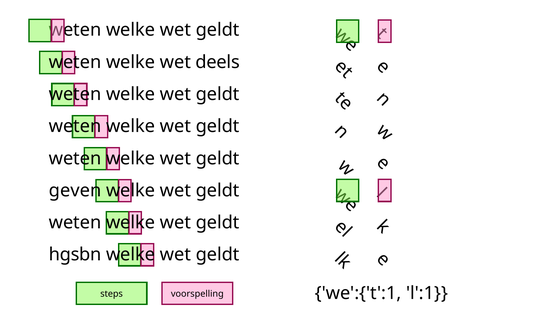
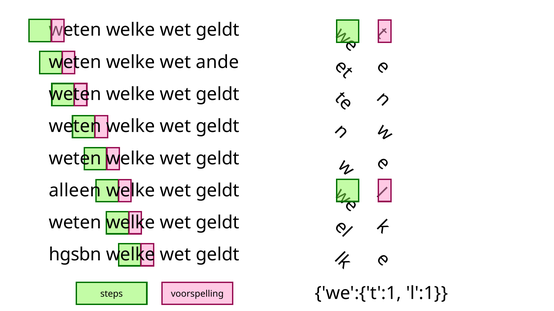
deels: deels -> ande
geven: geven -> alleen
